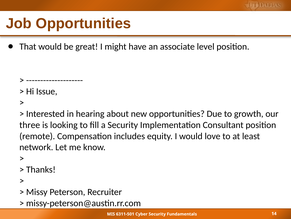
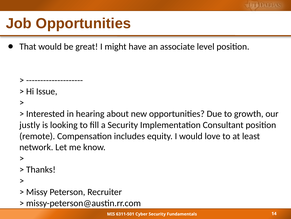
three: three -> justly
